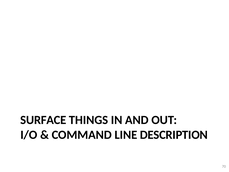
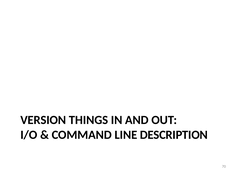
SURFACE: SURFACE -> VERSION
